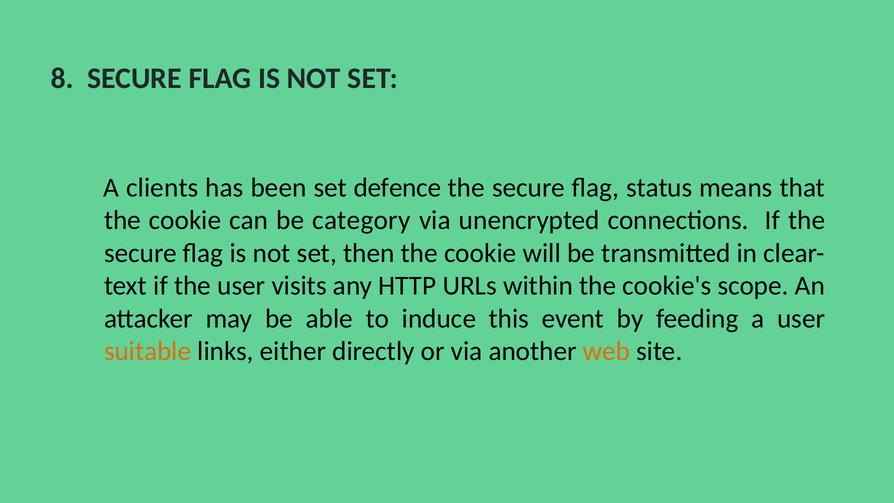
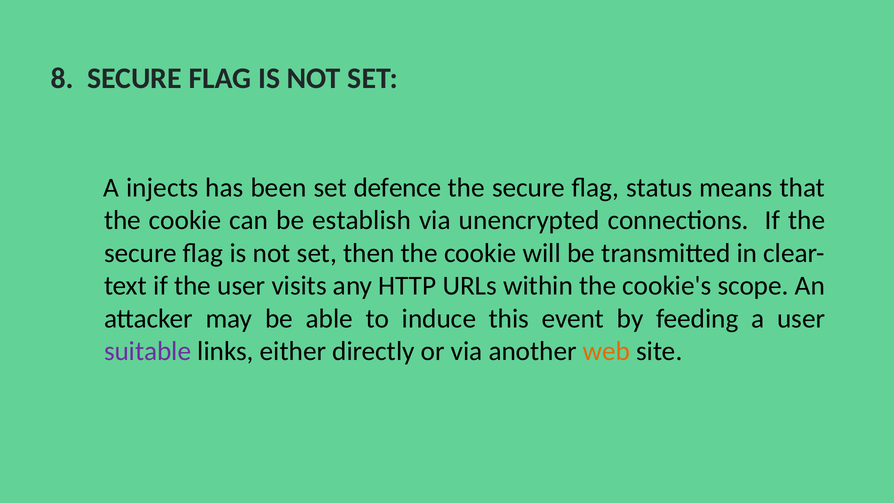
clients: clients -> injects
category: category -> establish
suitable colour: orange -> purple
